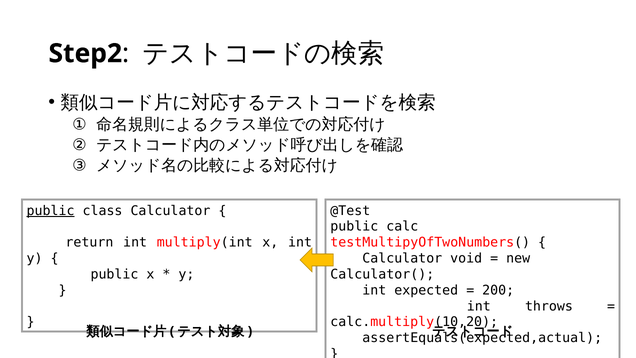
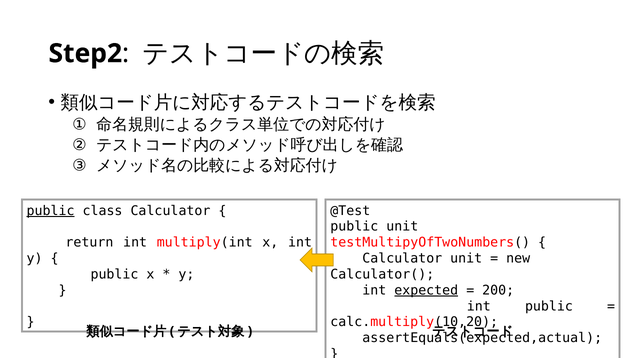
public calc: calc -> unit
Calculator void: void -> unit
expected underline: none -> present
int throws: throws -> public
